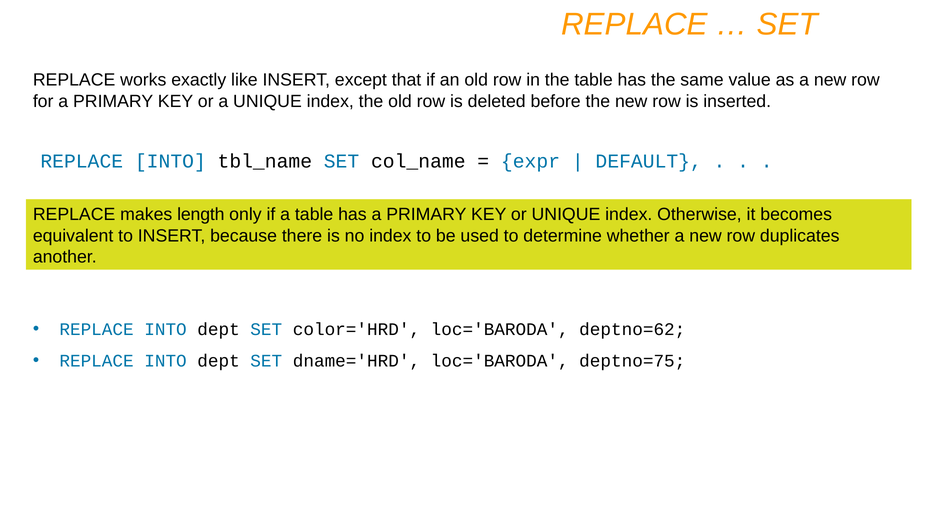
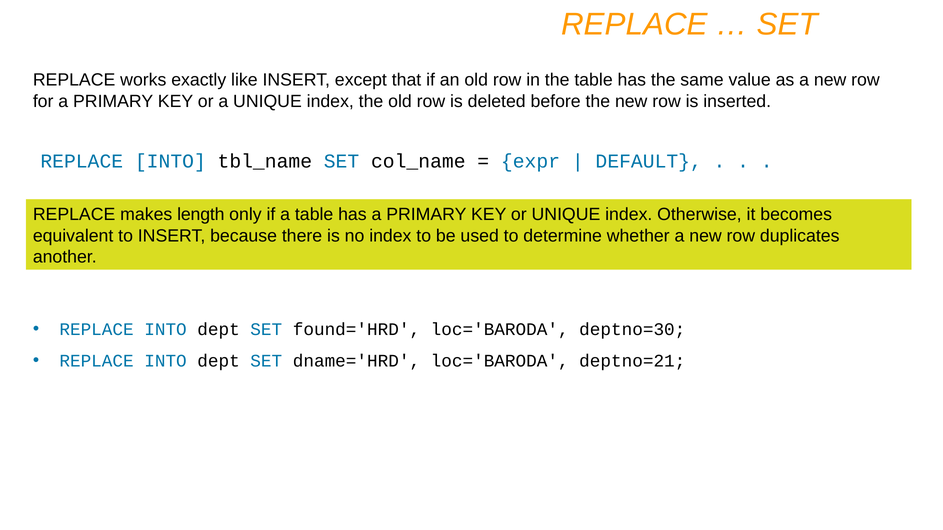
color='HRD: color='HRD -> found='HRD
deptno=62: deptno=62 -> deptno=30
deptno=75: deptno=75 -> deptno=21
